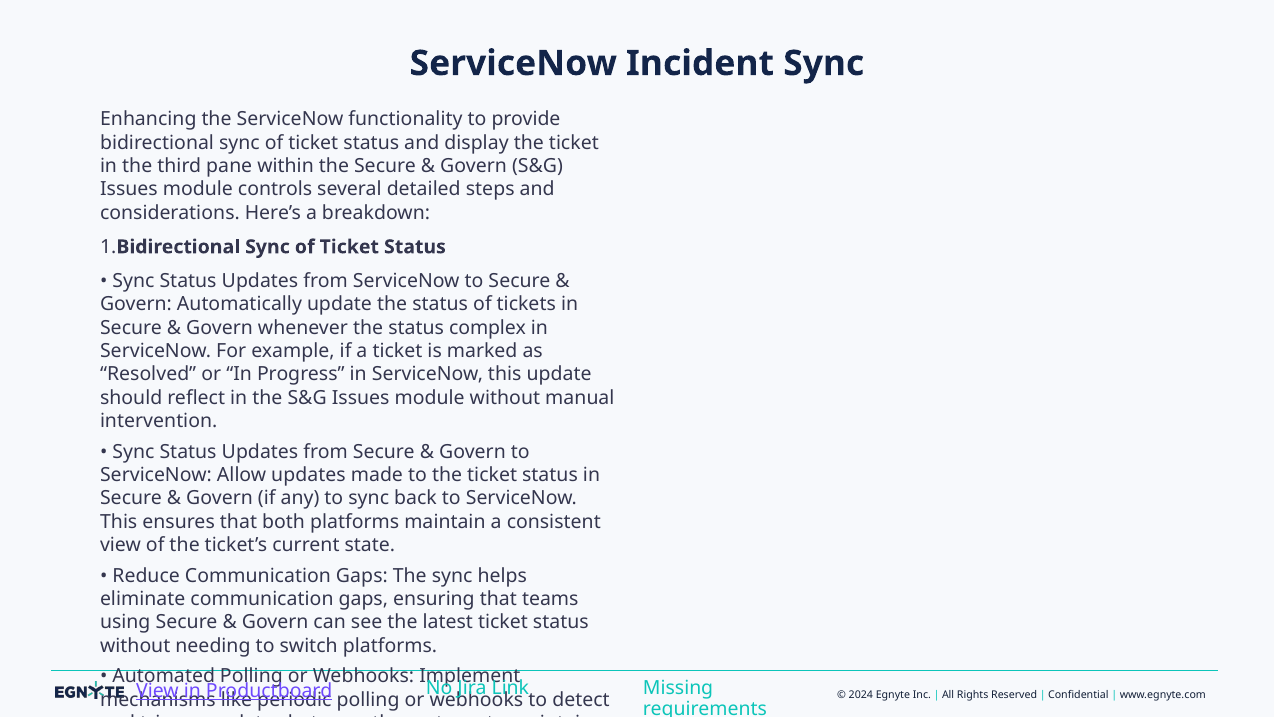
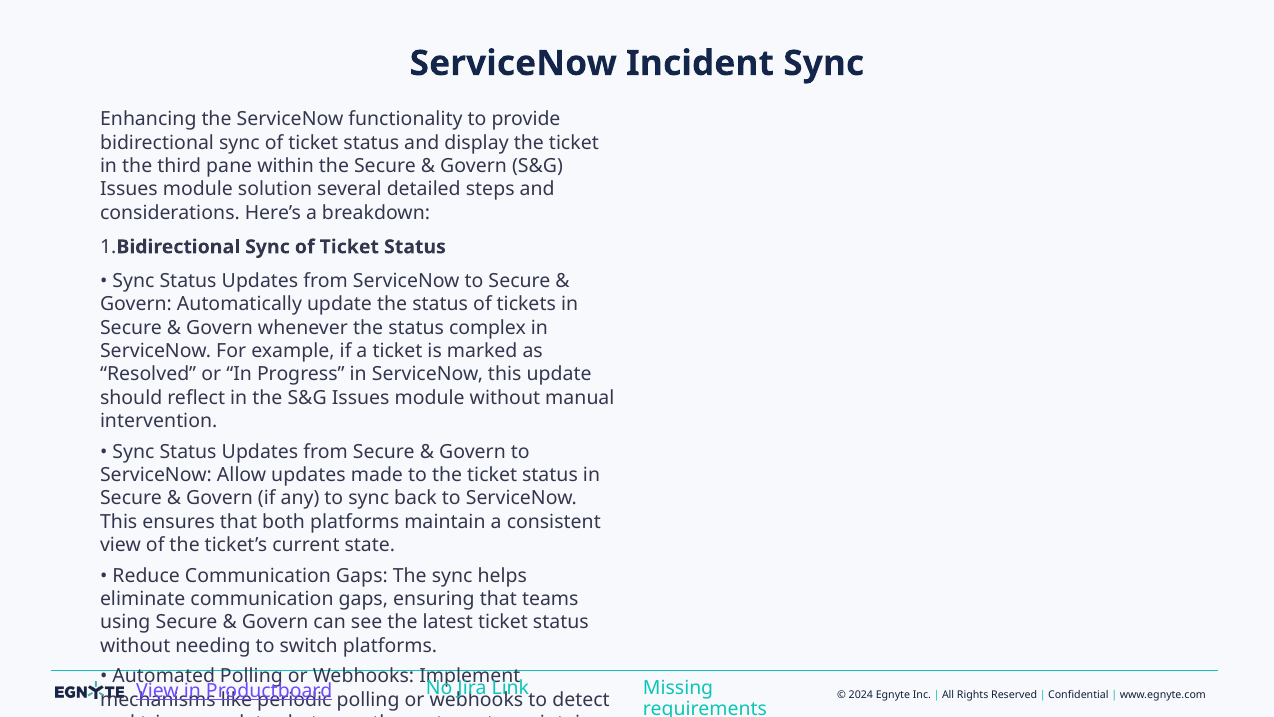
controls: controls -> solution
